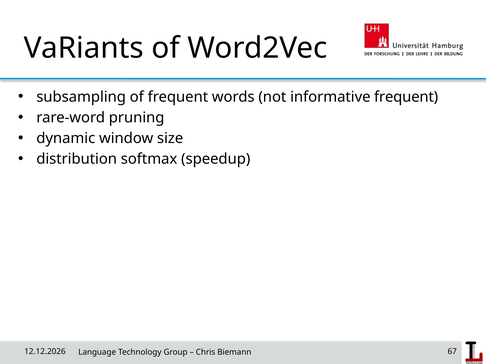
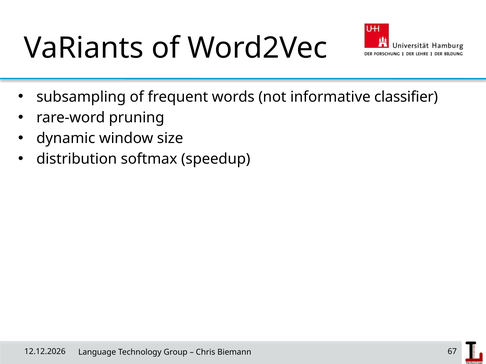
informative frequent: frequent -> classifier
